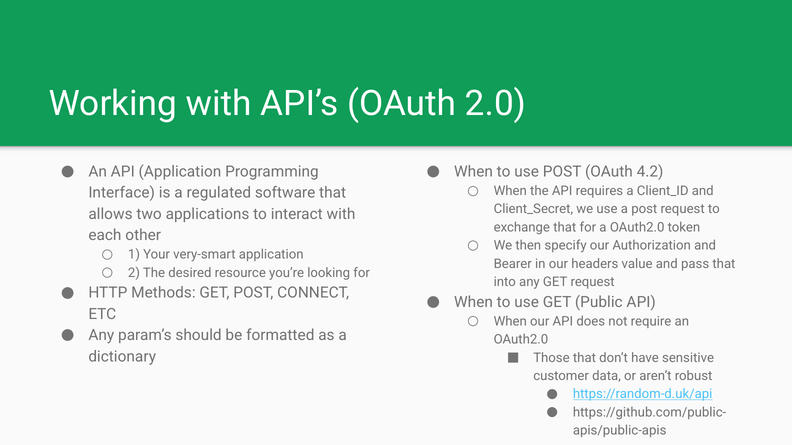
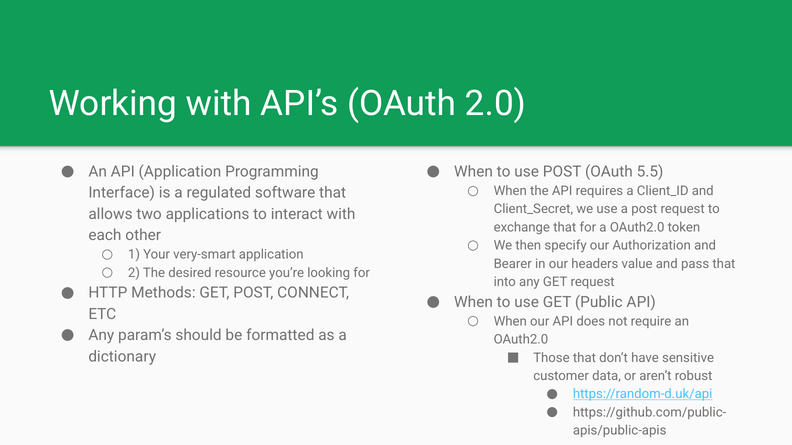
4.2: 4.2 -> 5.5
